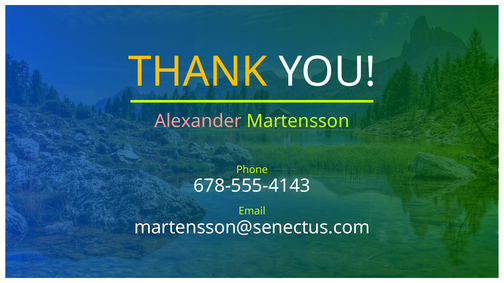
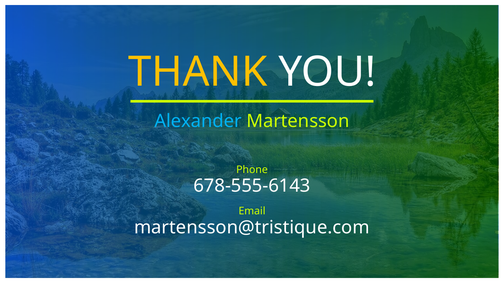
Alexander colour: pink -> light blue
678-555-4143: 678-555-4143 -> 678-555-6143
martensson@senectus.com: martensson@senectus.com -> martensson@tristique.com
